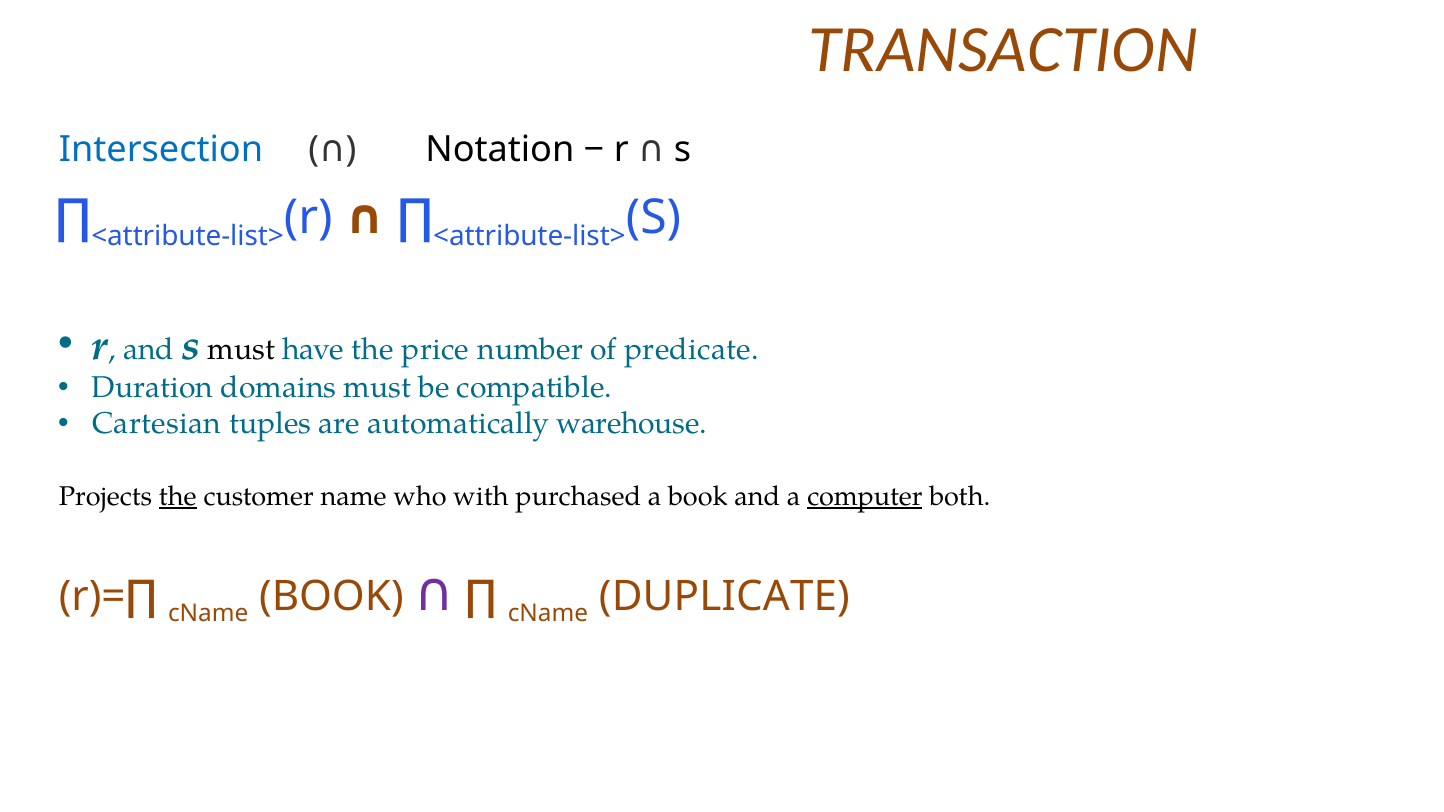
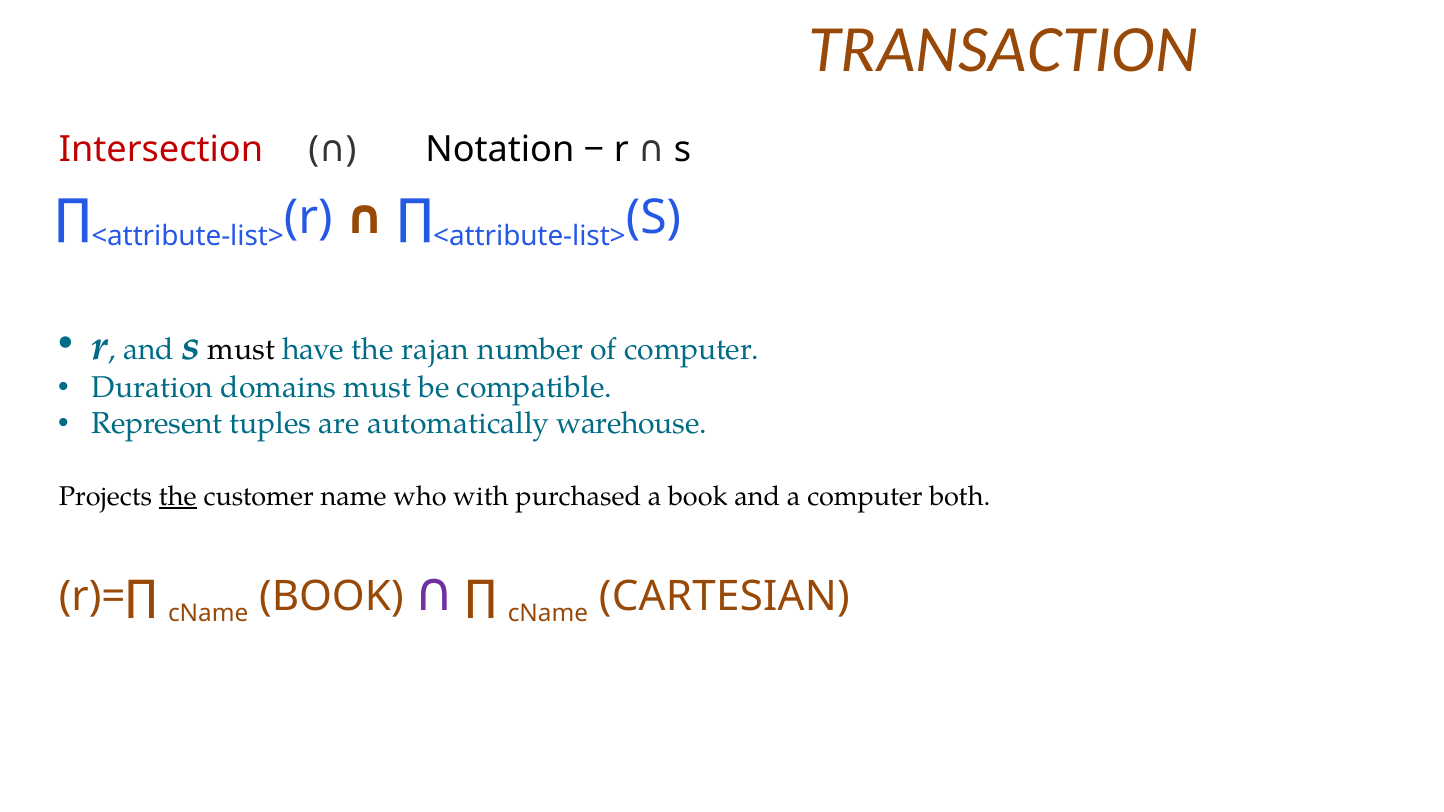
Intersection colour: blue -> red
price: price -> rajan
of predicate: predicate -> computer
Cartesian: Cartesian -> Represent
computer at (865, 497) underline: present -> none
DUPLICATE: DUPLICATE -> CARTESIAN
